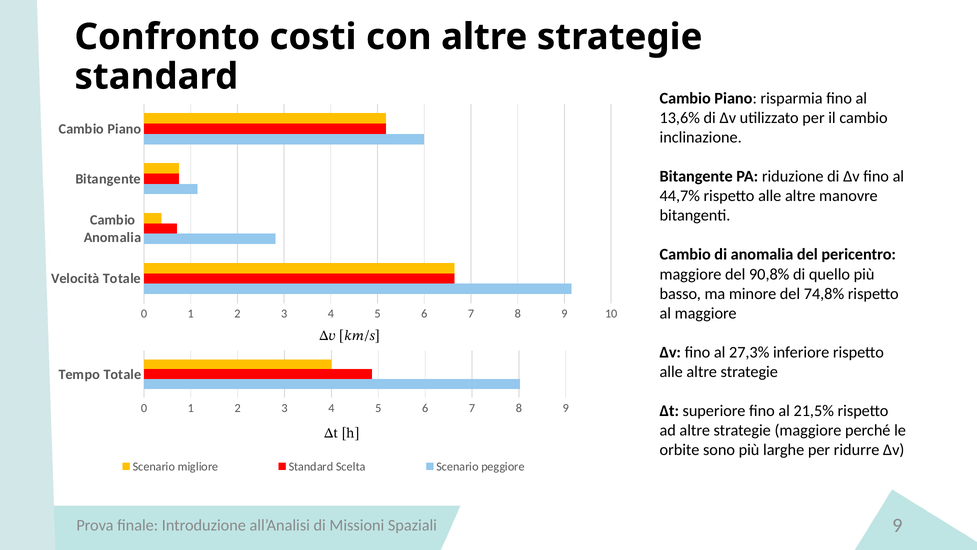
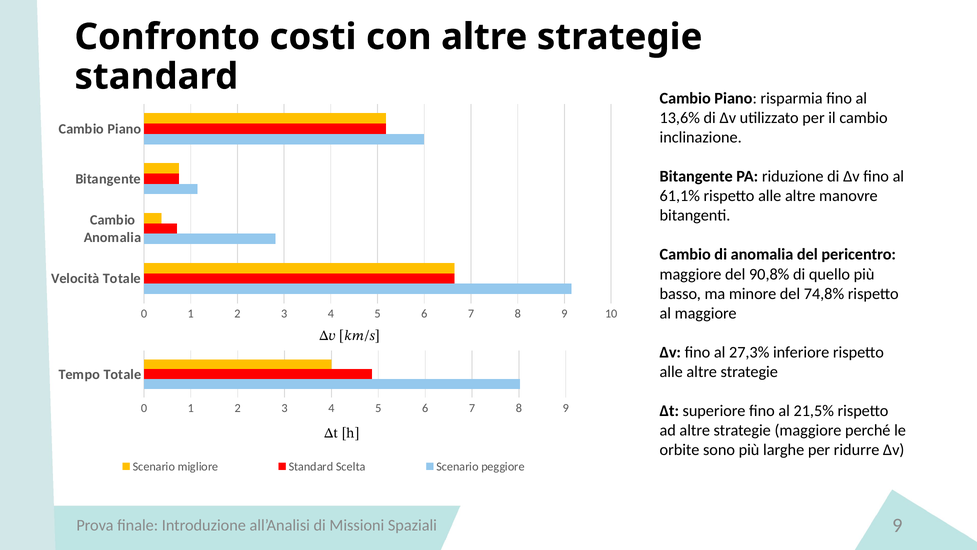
44,7%: 44,7% -> 61,1%
